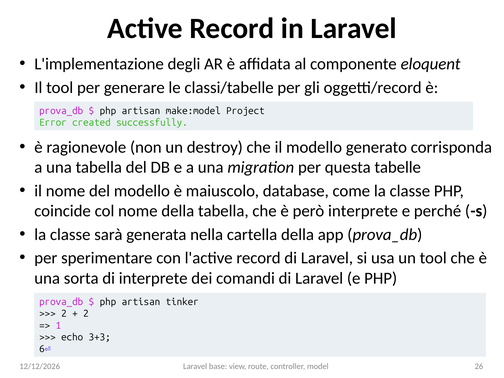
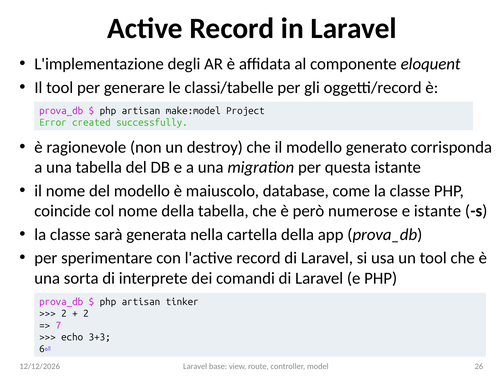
questa tabelle: tabelle -> istante
però interprete: interprete -> numerose
e perché: perché -> istante
1: 1 -> 7
